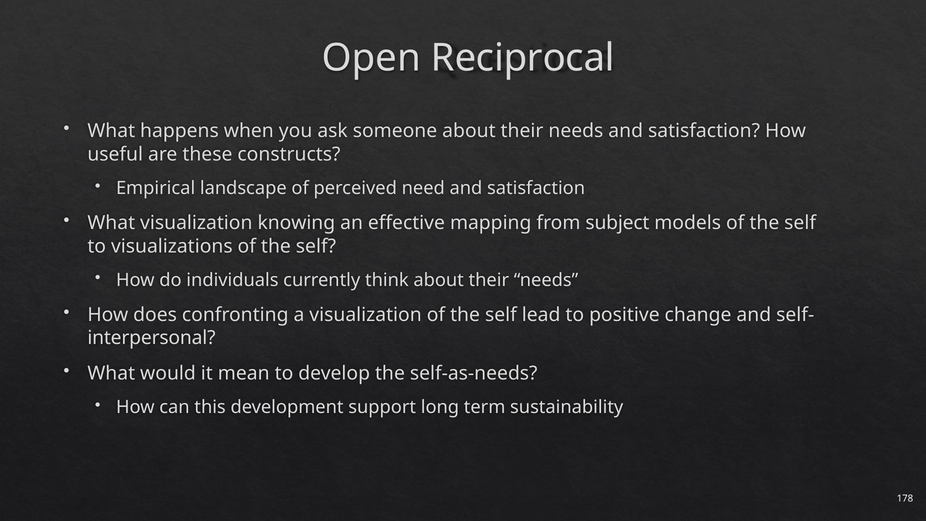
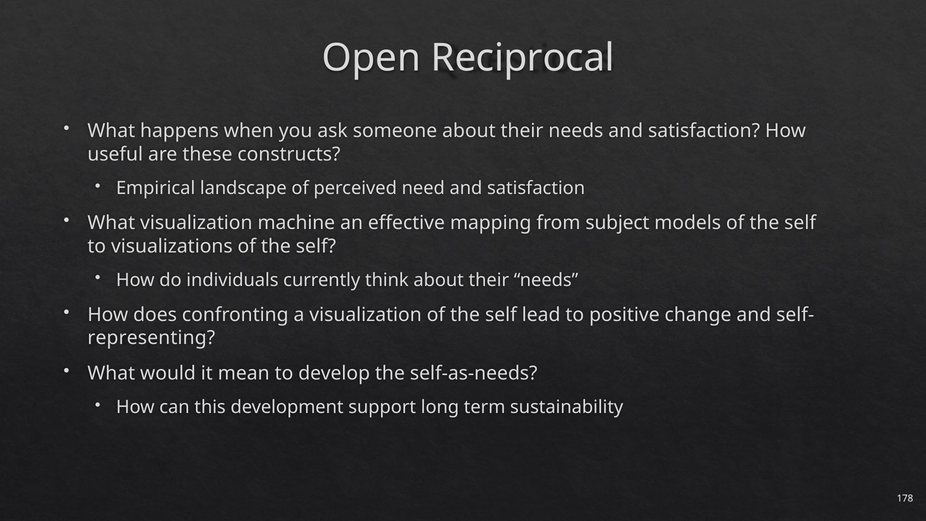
knowing: knowing -> machine
interpersonal: interpersonal -> representing
